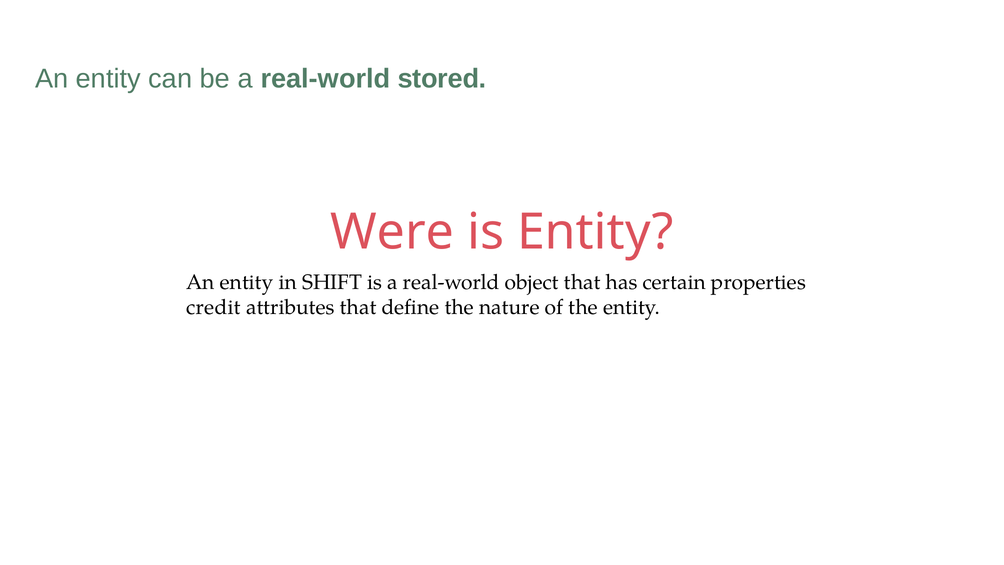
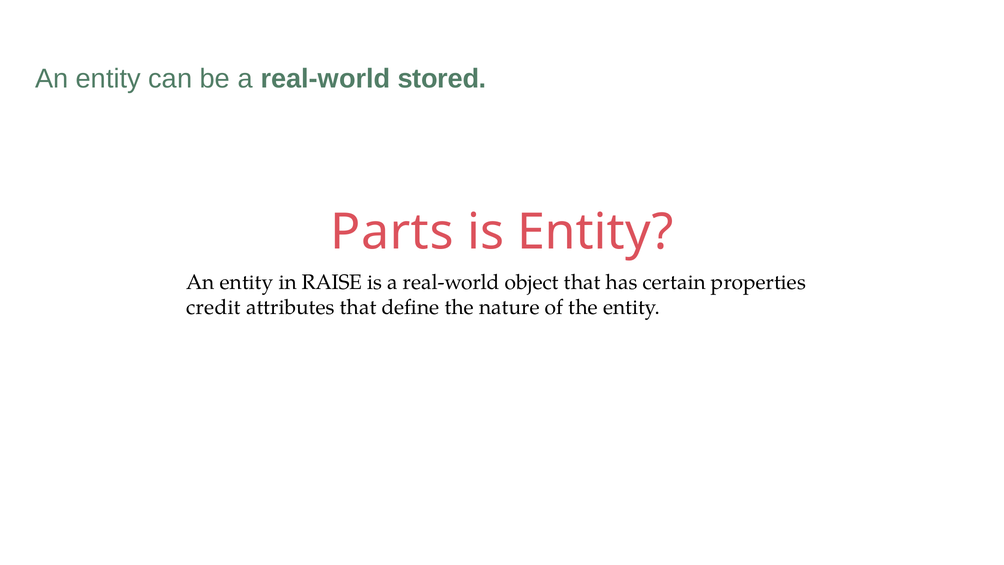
Were: Were -> Parts
SHIFT: SHIFT -> RAISE
